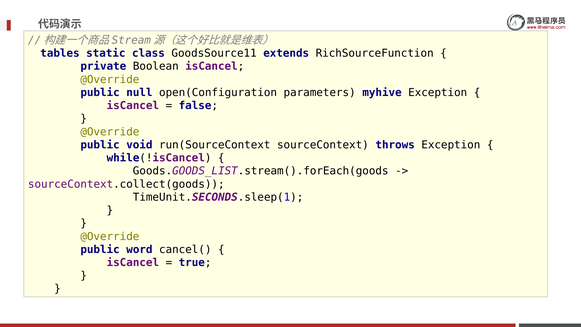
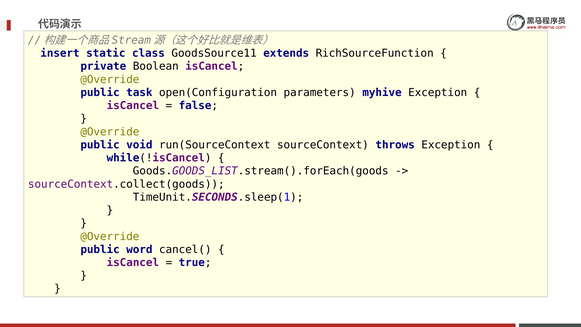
tables: tables -> insert
null: null -> task
